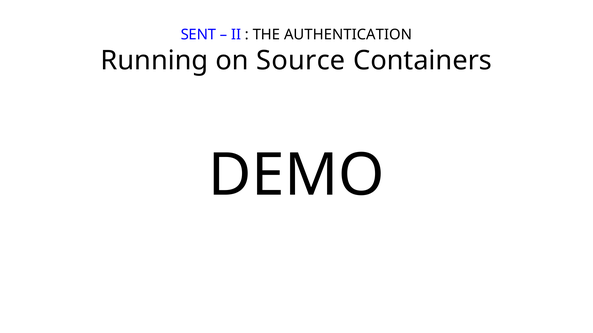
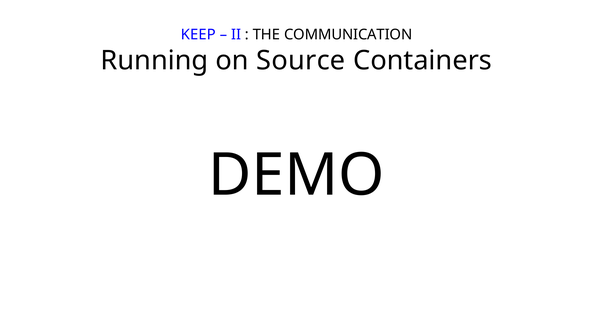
SENT: SENT -> KEEP
AUTHENTICATION: AUTHENTICATION -> COMMUNICATION
